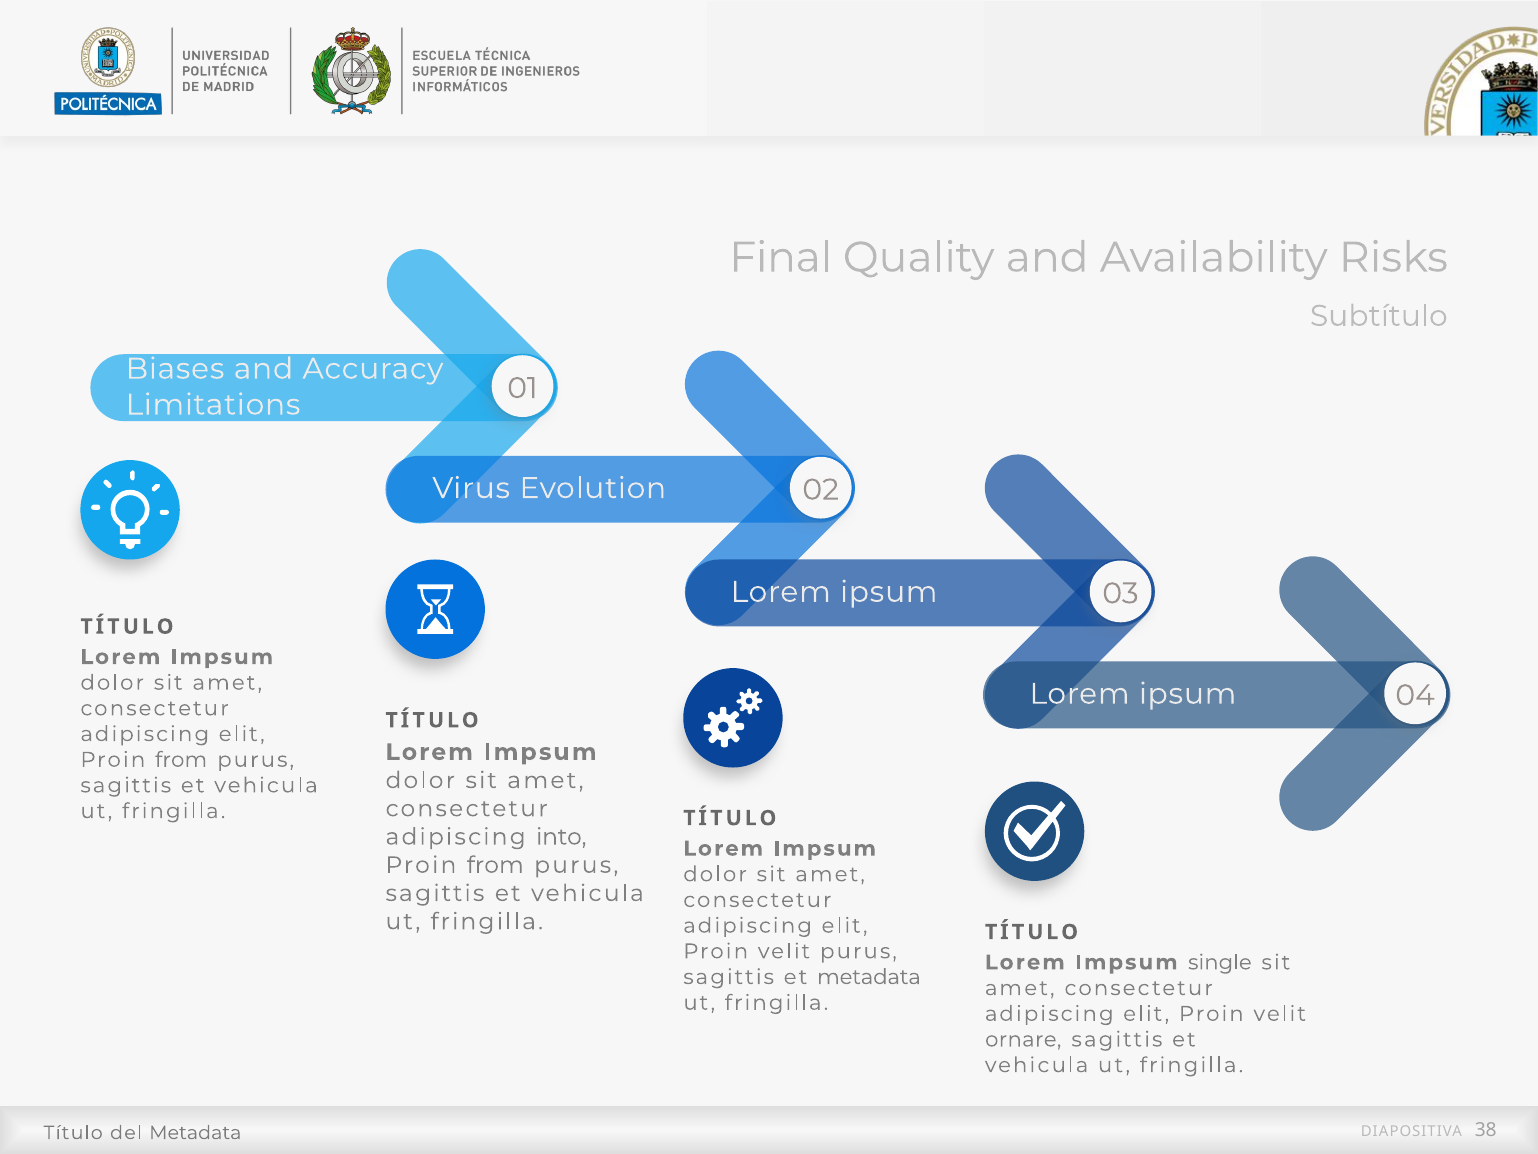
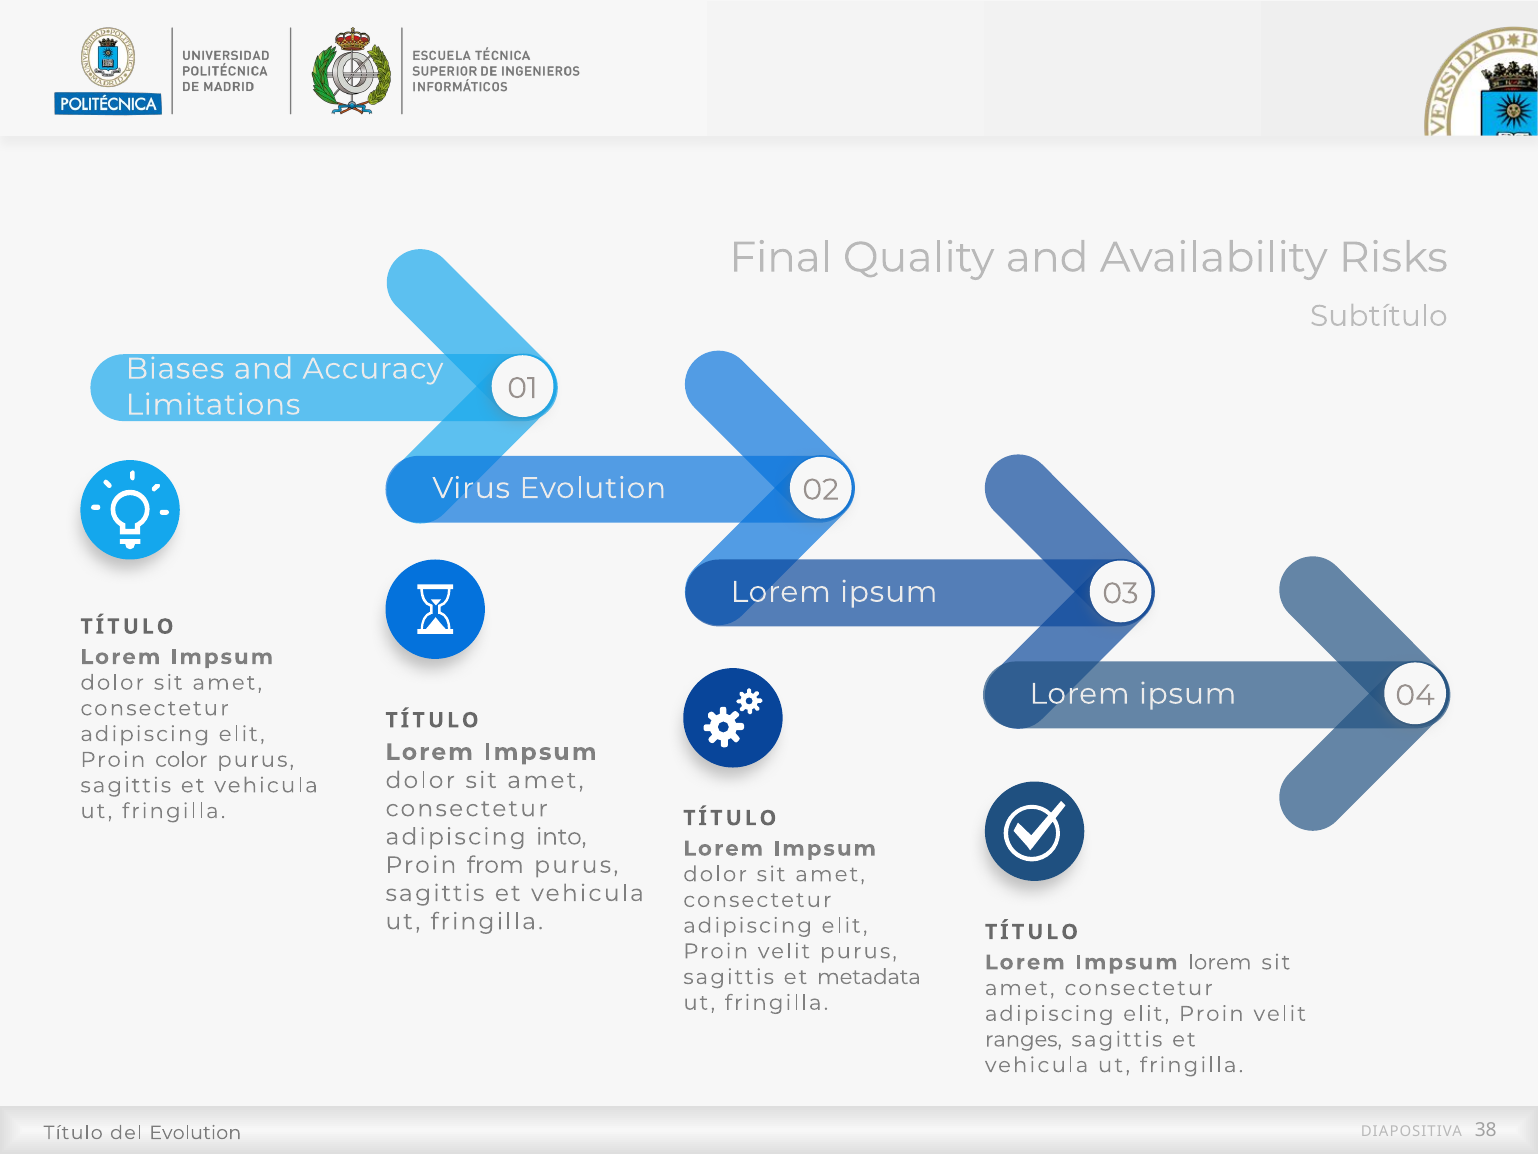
from at (181, 759): from -> color
Impsum single: single -> lorem
ornare: ornare -> ranges
del Metadata: Metadata -> Evolution
